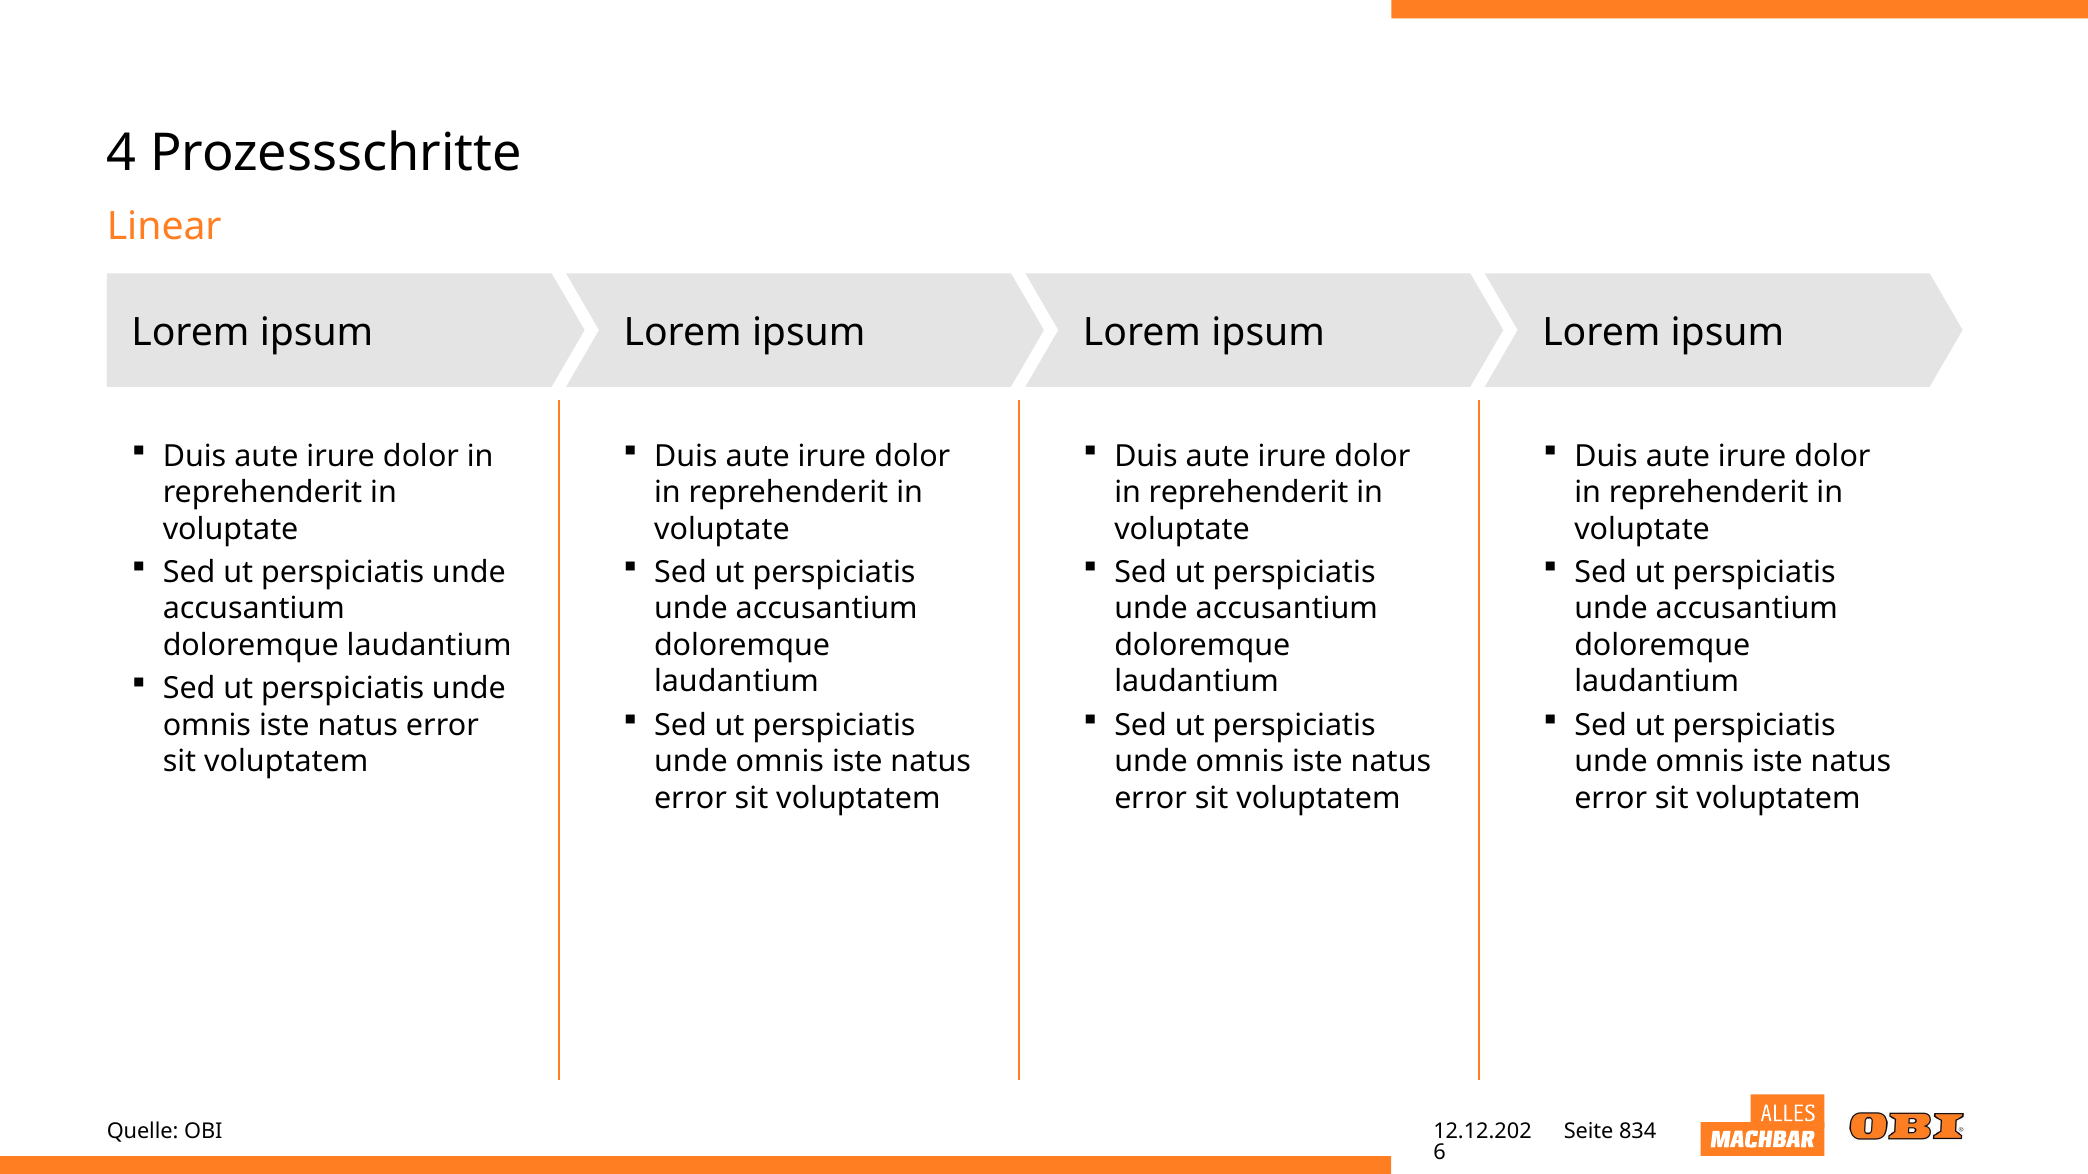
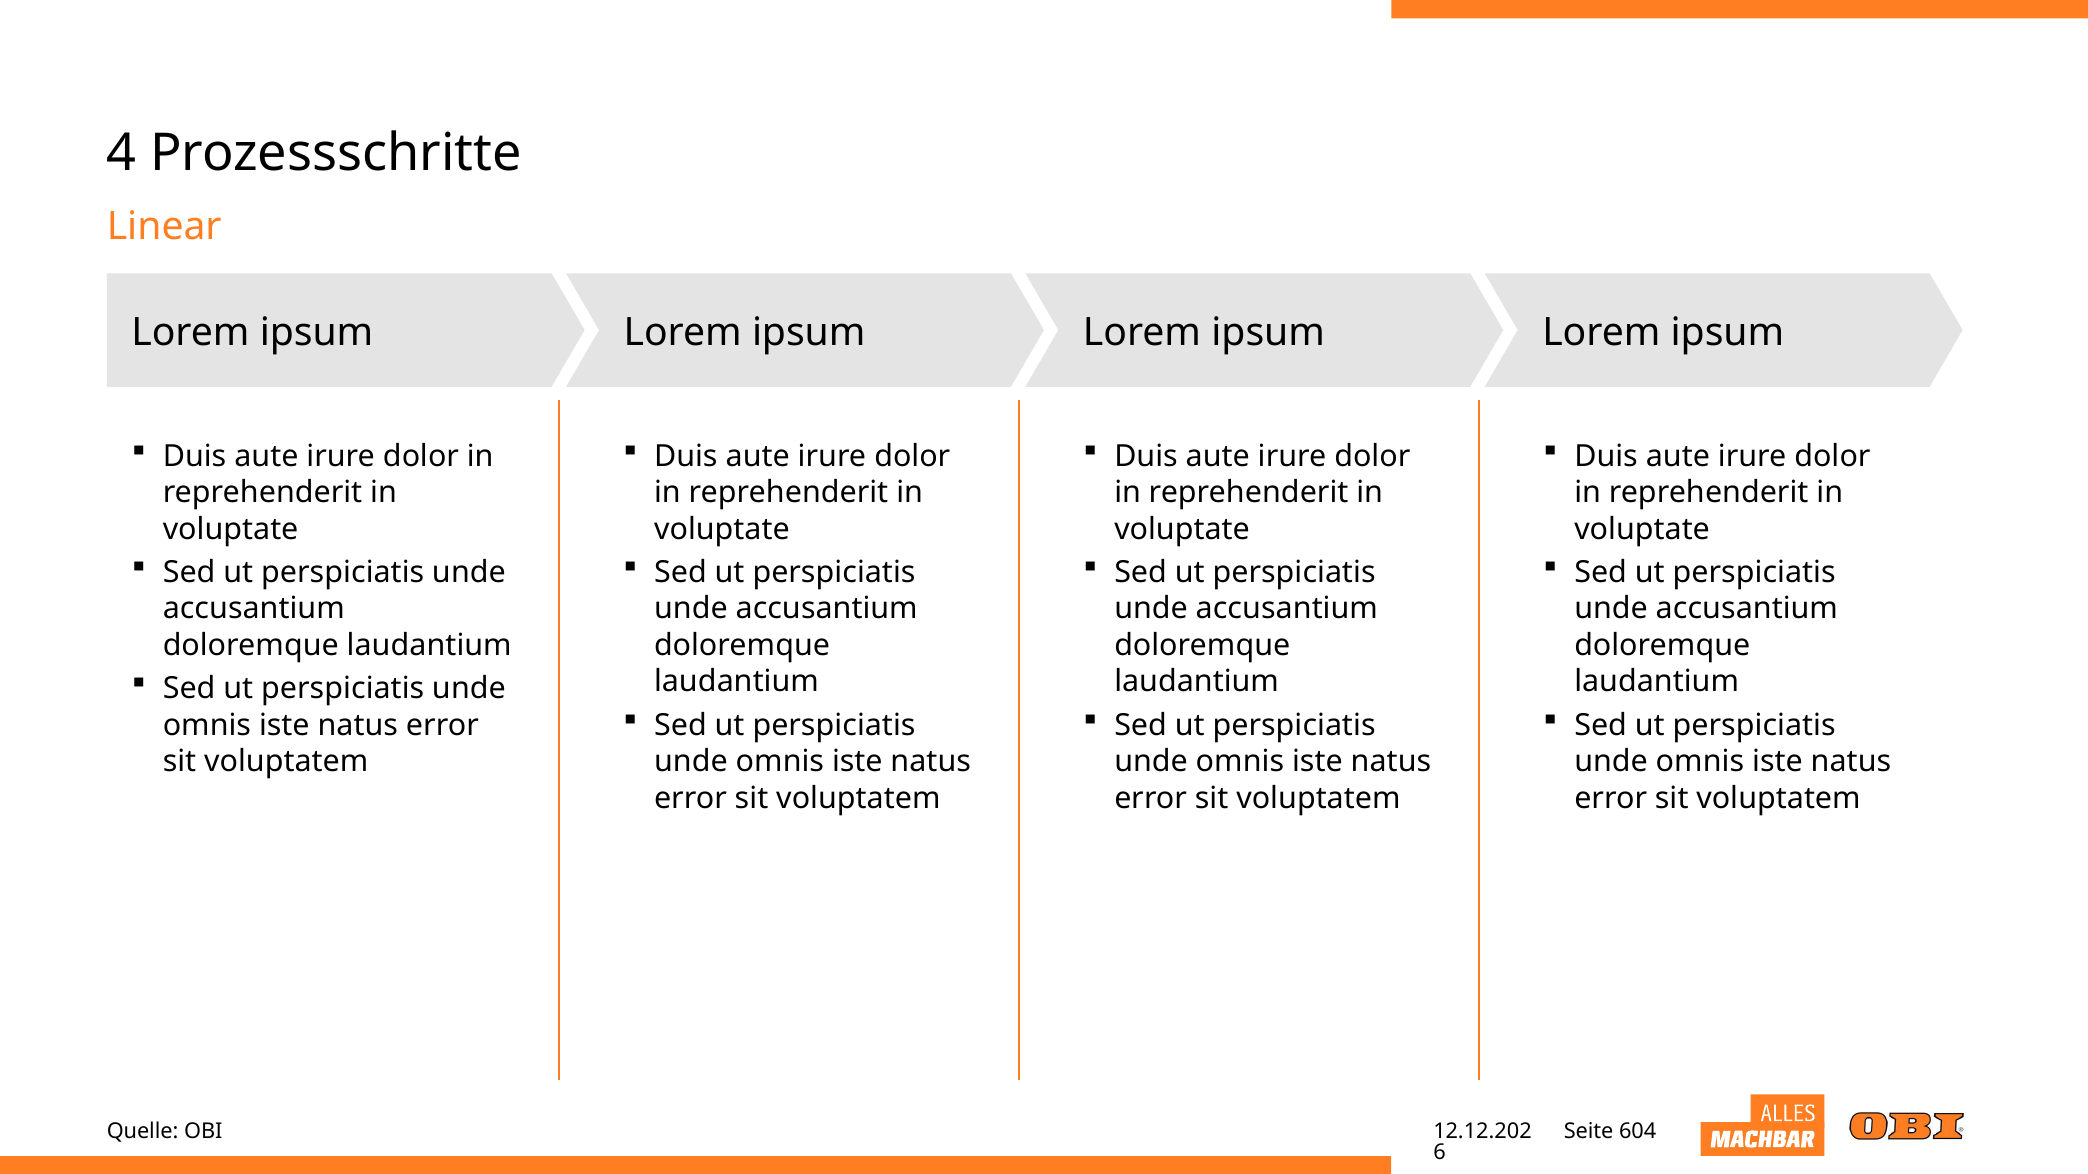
834: 834 -> 604
